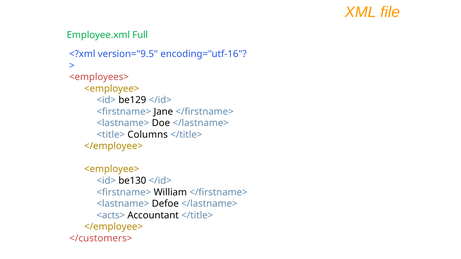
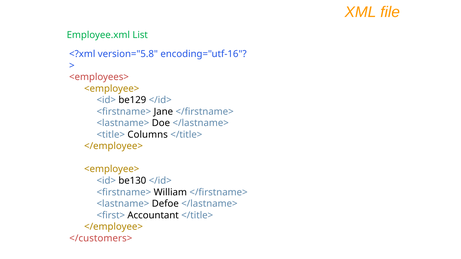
Full: Full -> List
version="9.5: version="9.5 -> version="5.8
<acts>: <acts> -> <first>
